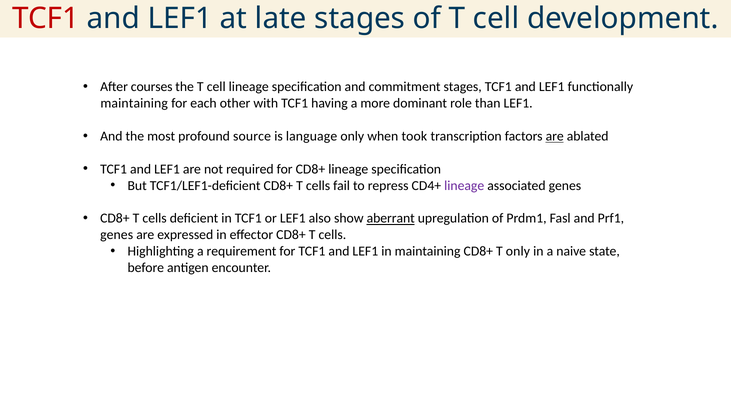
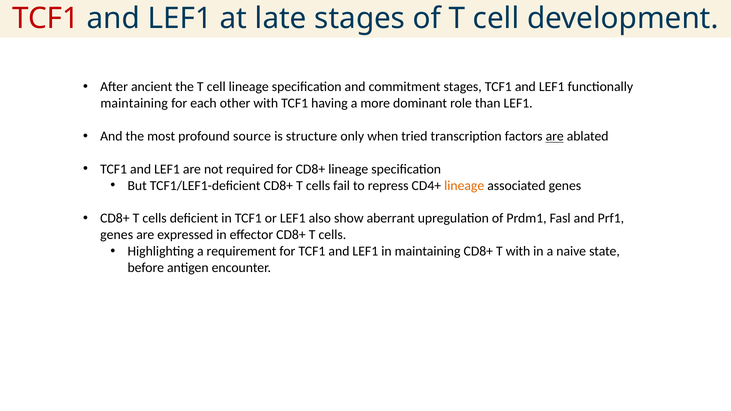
courses: courses -> ancient
language: language -> structure
took: took -> tried
lineage at (464, 186) colour: purple -> orange
aberrant underline: present -> none
T only: only -> with
